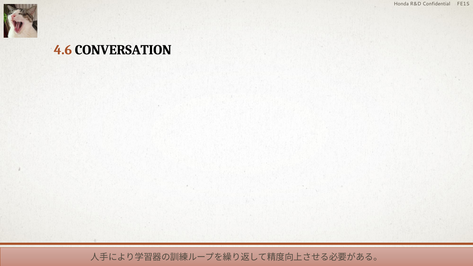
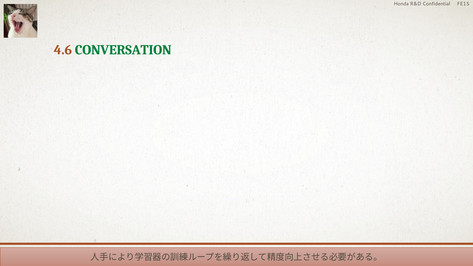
CONVERSATION colour: black -> green
